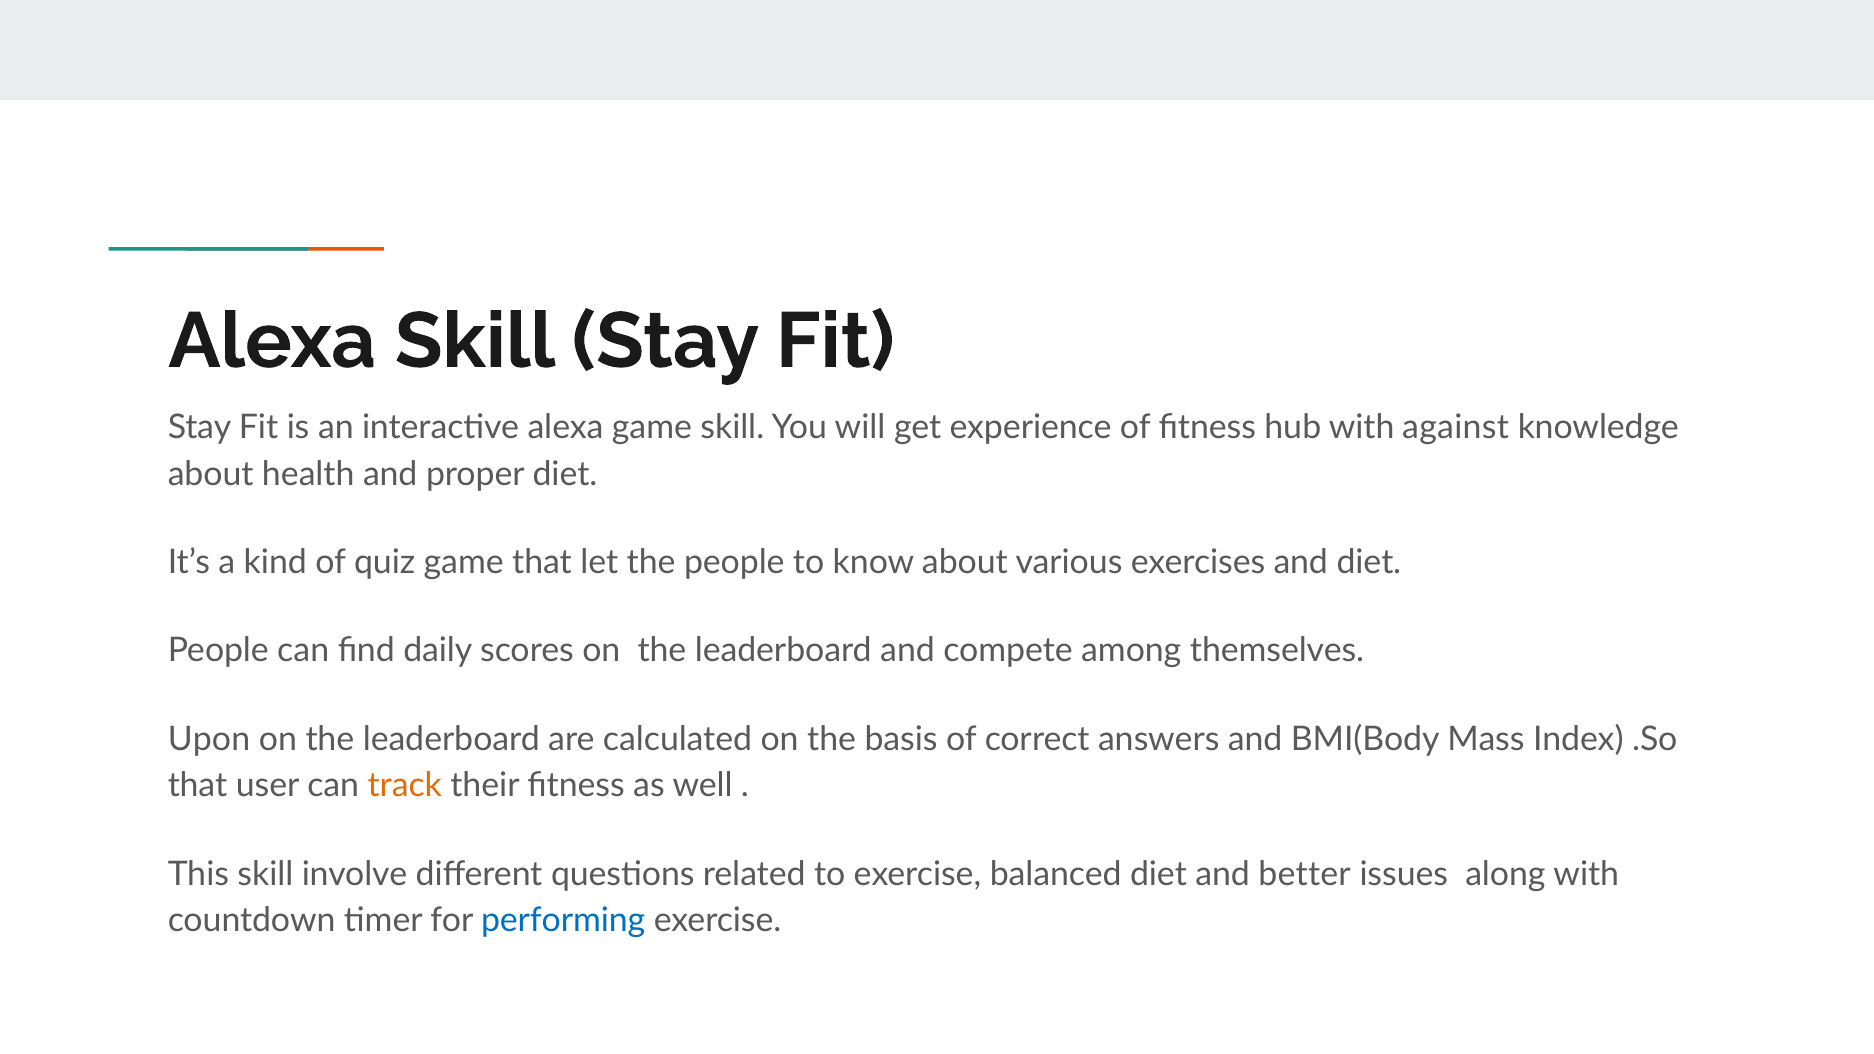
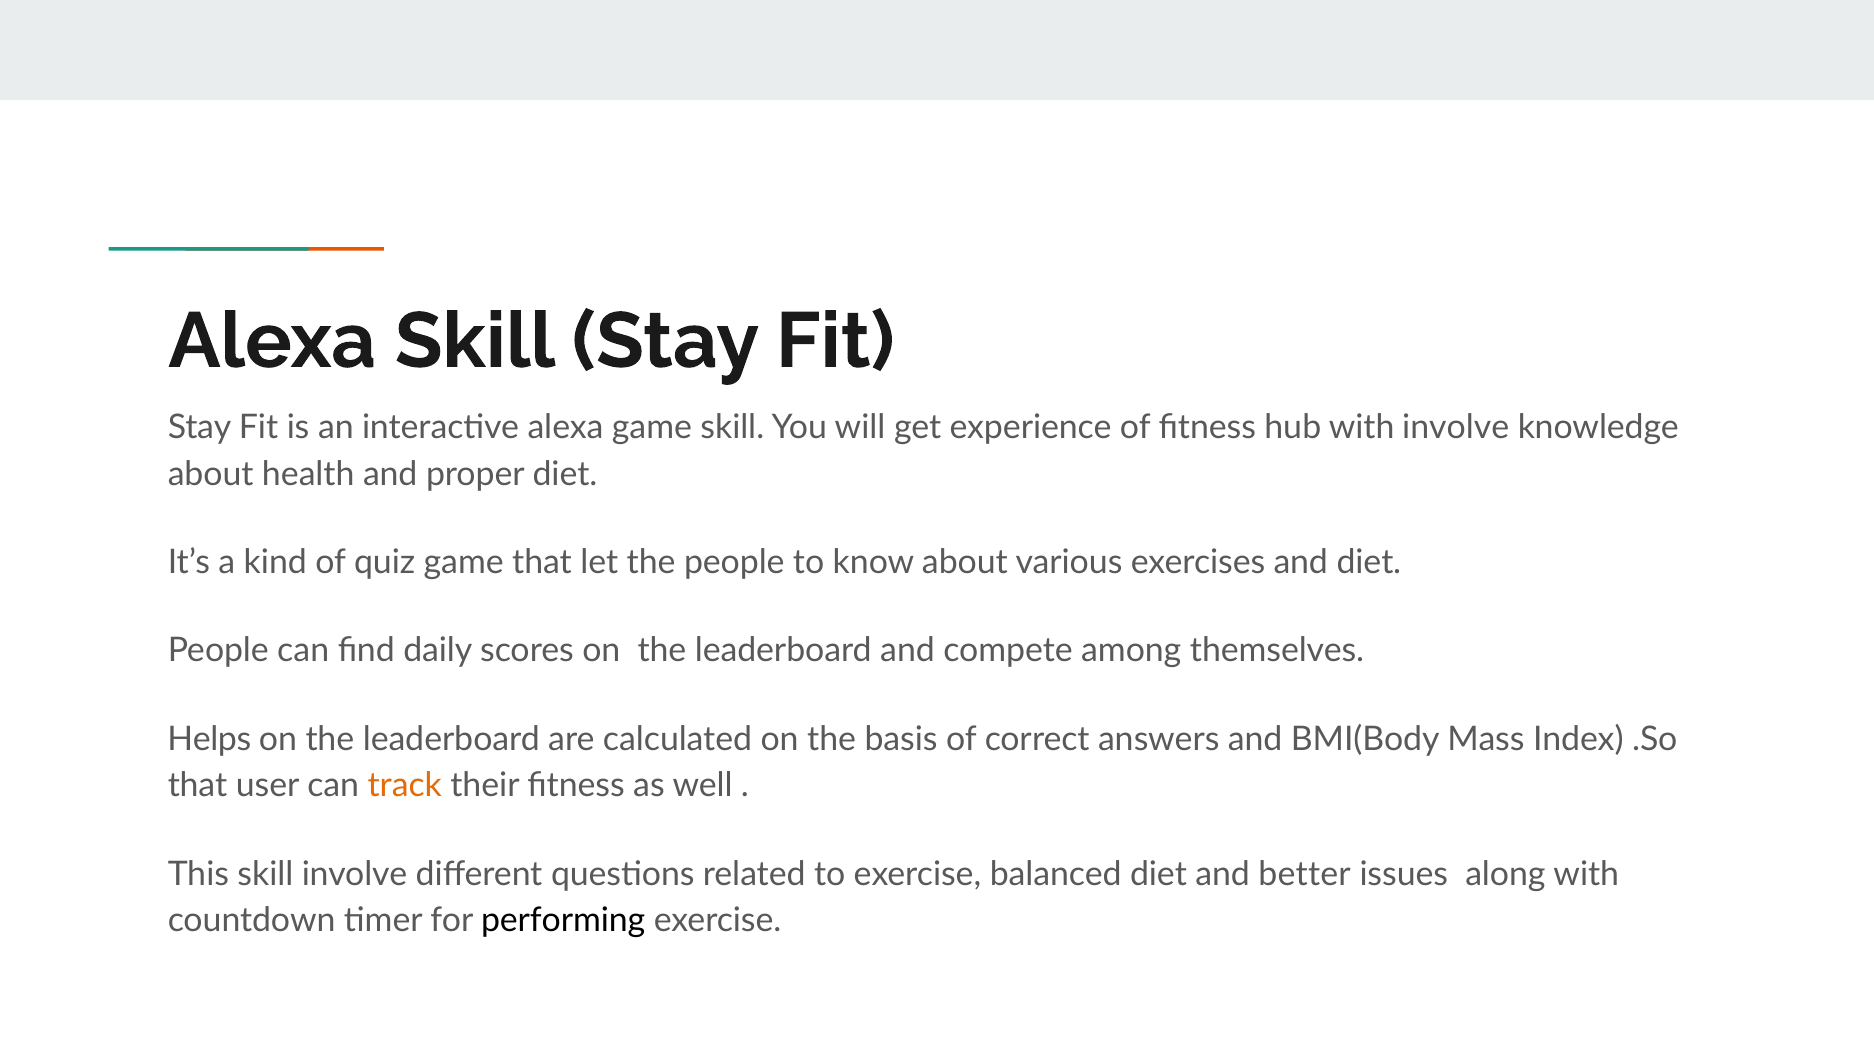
with against: against -> involve
Upon: Upon -> Helps
performing colour: blue -> black
